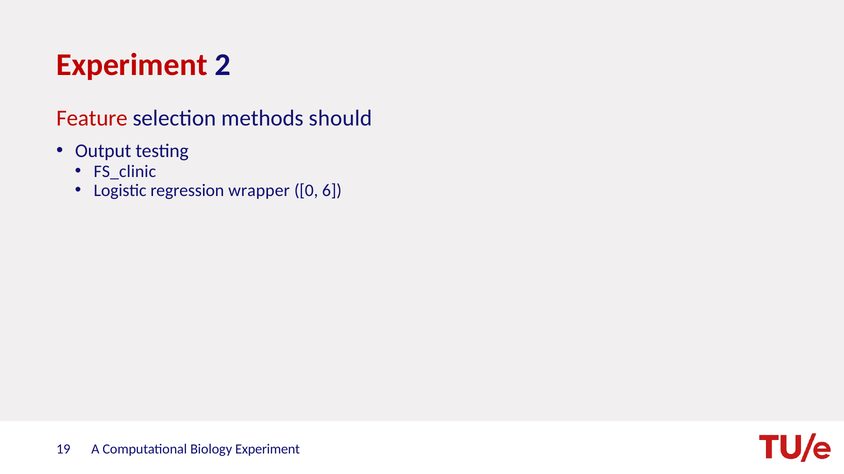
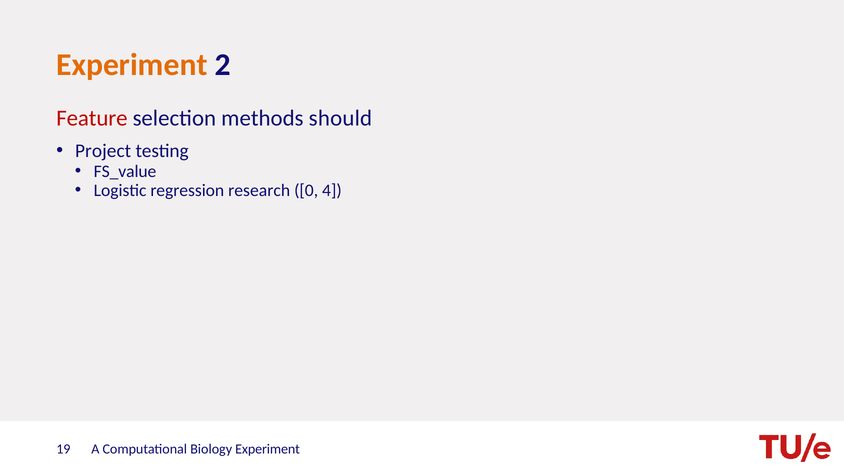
Experiment at (132, 65) colour: red -> orange
Output: Output -> Project
FS_clinic: FS_clinic -> FS_value
wrapper: wrapper -> research
6: 6 -> 4
